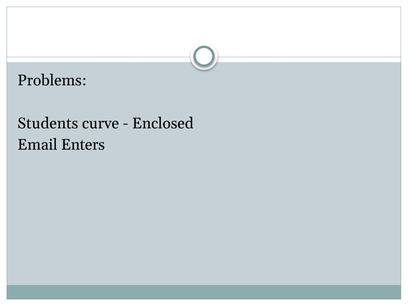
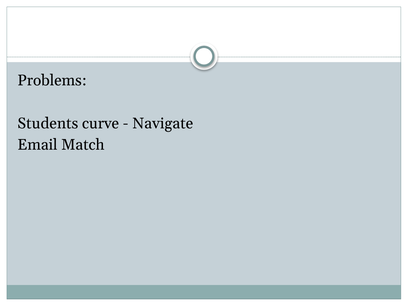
Enclosed: Enclosed -> Navigate
Enters: Enters -> Match
